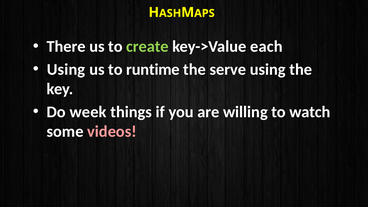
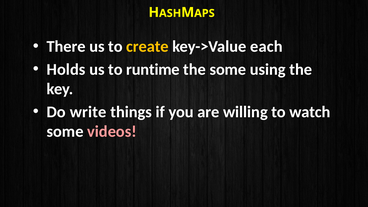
create colour: light green -> yellow
Using at (66, 69): Using -> Holds
the serve: serve -> some
week: week -> write
